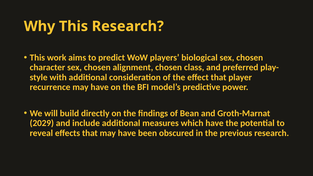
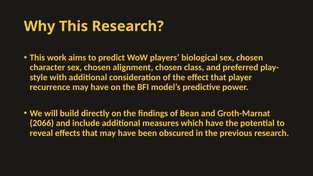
2029: 2029 -> 2066
